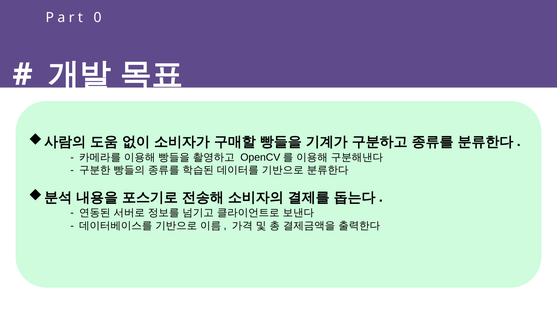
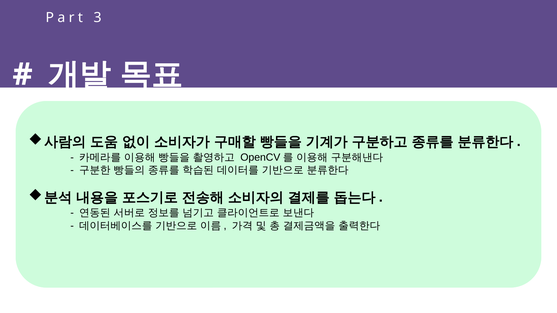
0: 0 -> 3
